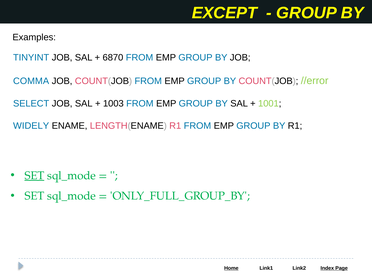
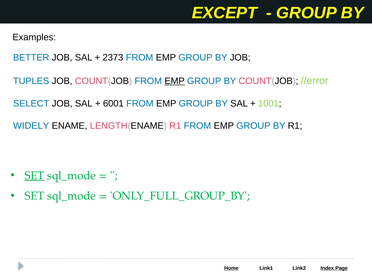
TINYINT: TINYINT -> BETTER
6870: 6870 -> 2373
COMMA: COMMA -> TUPLES
EMP at (175, 81) underline: none -> present
1003: 1003 -> 6001
